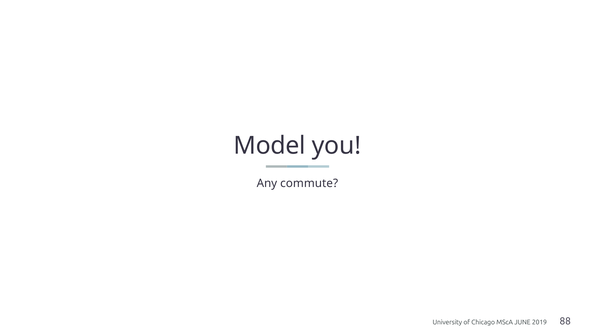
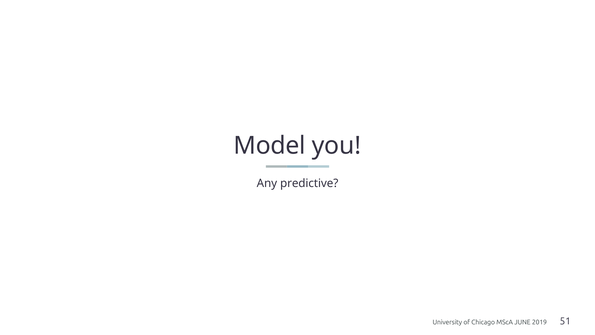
commute: commute -> predictive
88: 88 -> 51
